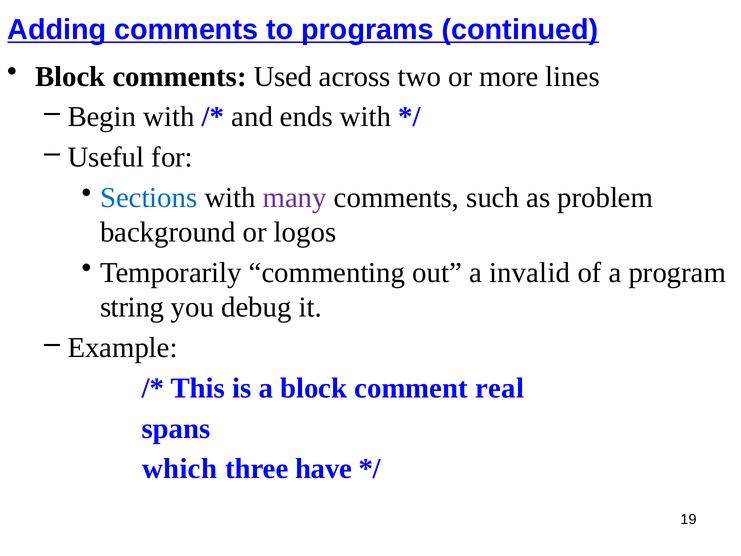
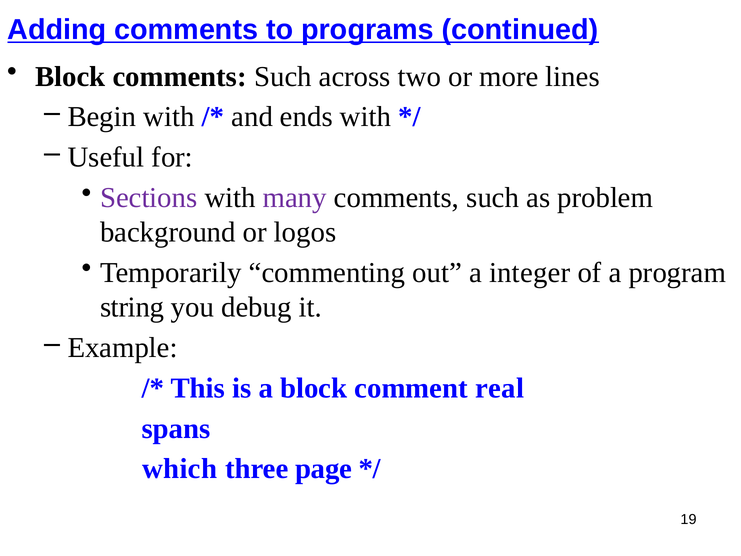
Block comments Used: Used -> Such
Sections colour: blue -> purple
invalid: invalid -> integer
have: have -> page
